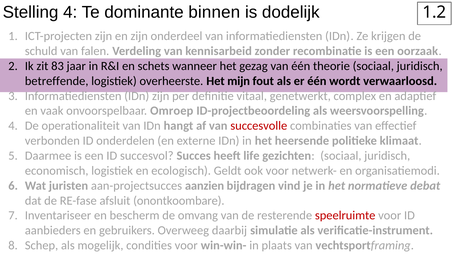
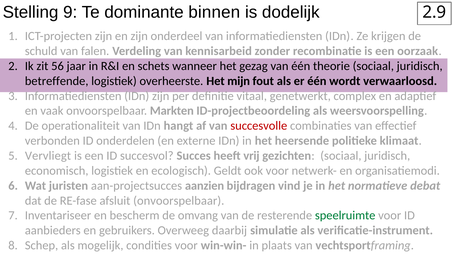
Stelling 4: 4 -> 9
1.2: 1.2 -> 2.9
83: 83 -> 56
Omroep: Omroep -> Markten
Daarmee: Daarmee -> Vervliegt
life: life -> vrij
afsluit onontkoombare: onontkoombare -> onvoorspelbaar
speelruimte colour: red -> green
